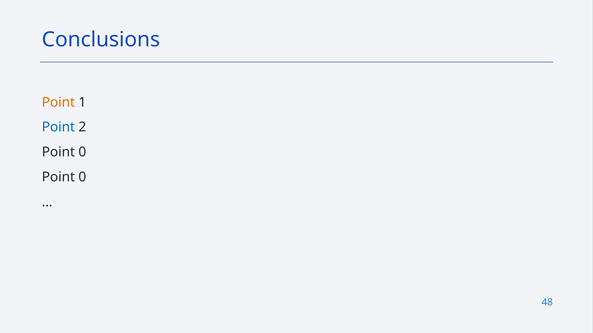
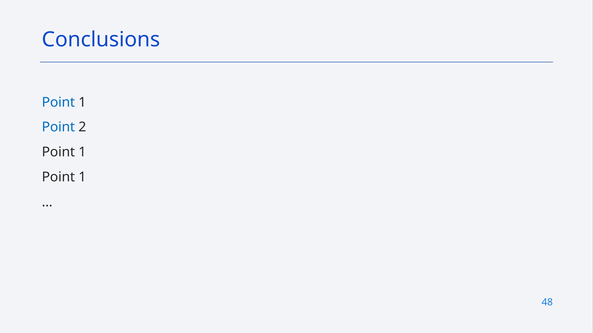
Point at (58, 102) colour: orange -> blue
0 at (82, 152): 0 -> 1
0 at (82, 177): 0 -> 1
